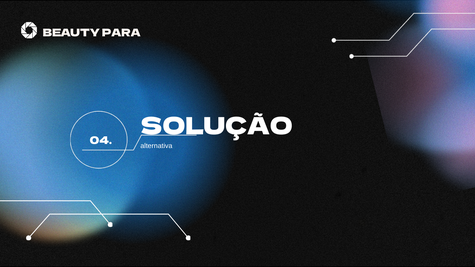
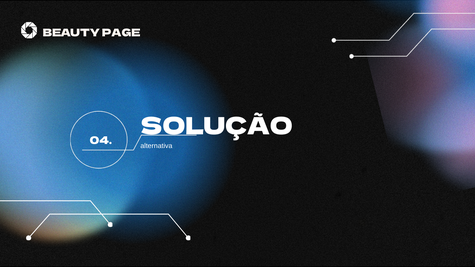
BEAUTY PARA: PARA -> PAGE
